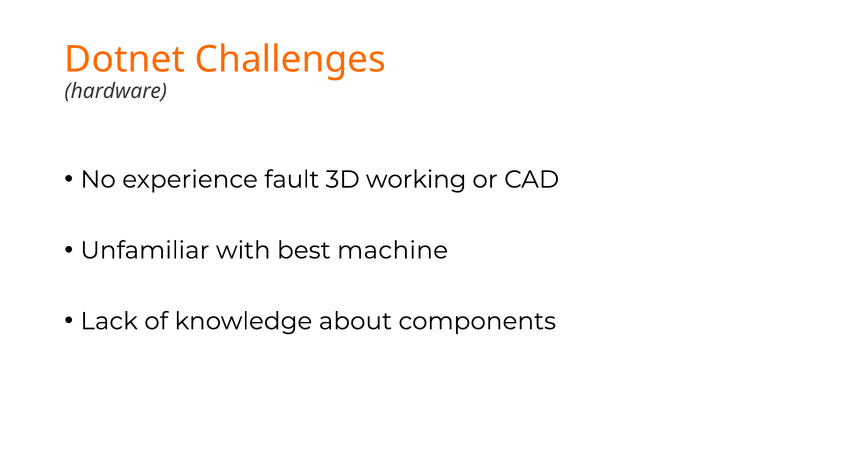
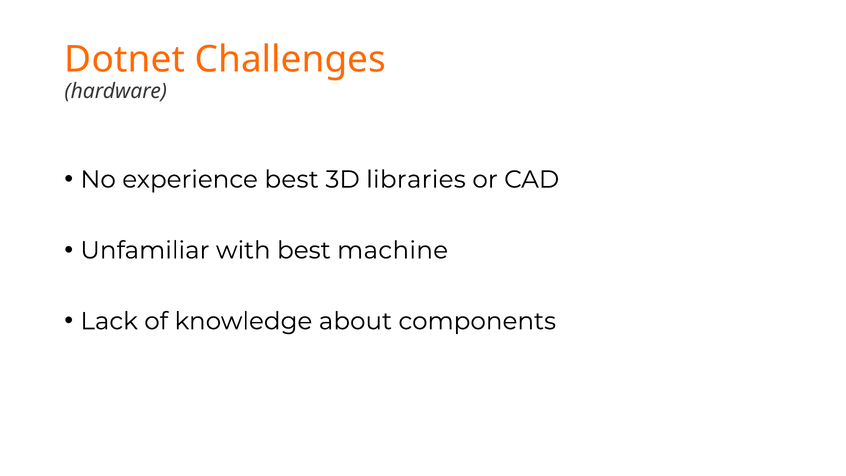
experience fault: fault -> best
working: working -> libraries
